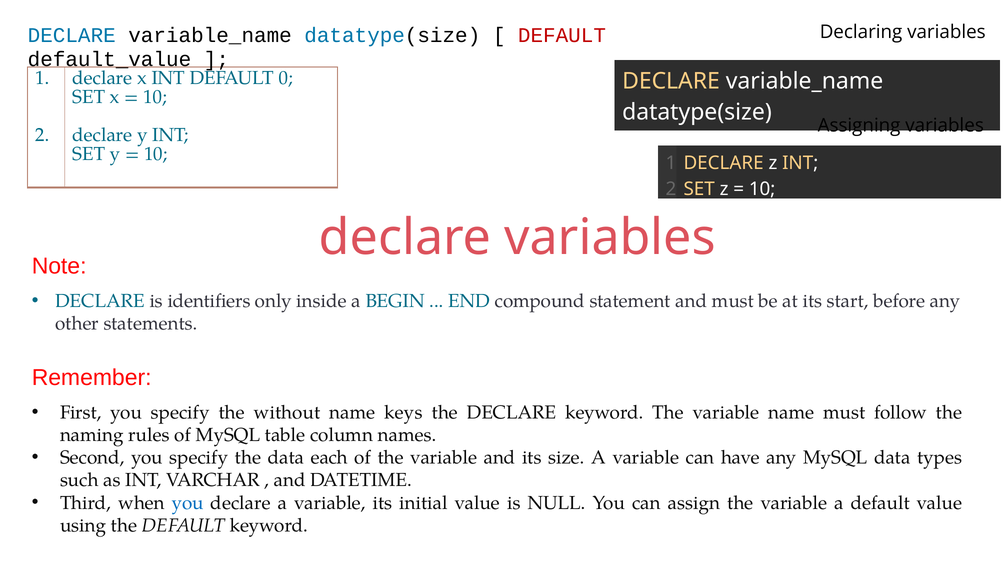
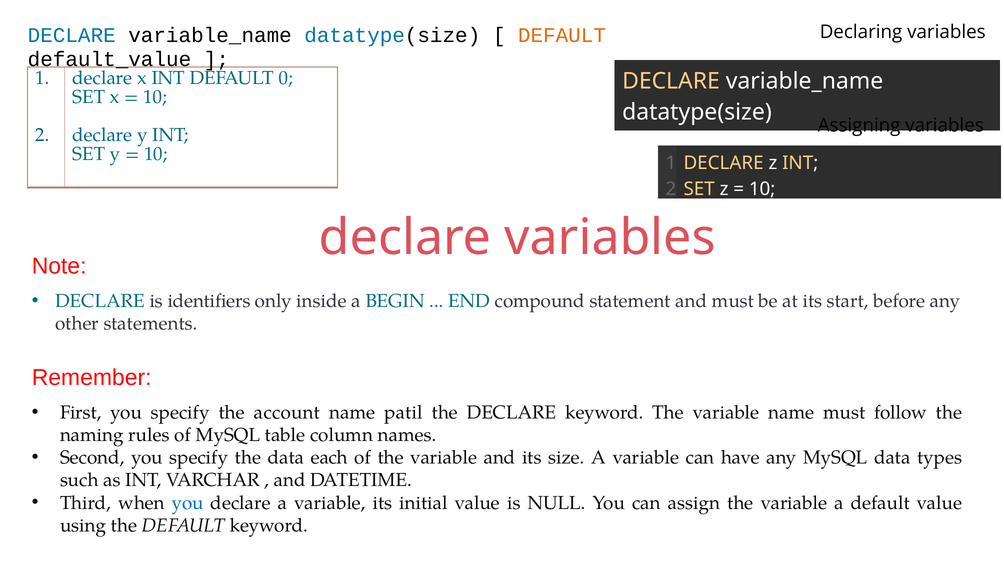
DEFAULT at (562, 36) colour: red -> orange
without: without -> account
keys: keys -> patil
